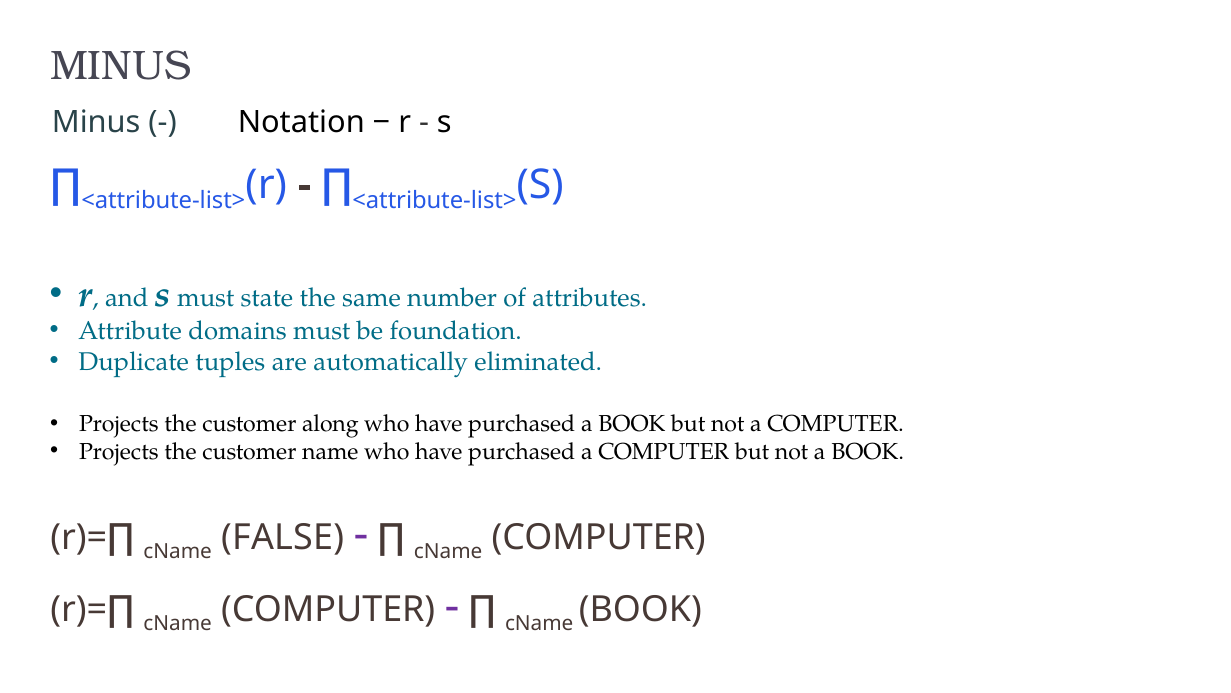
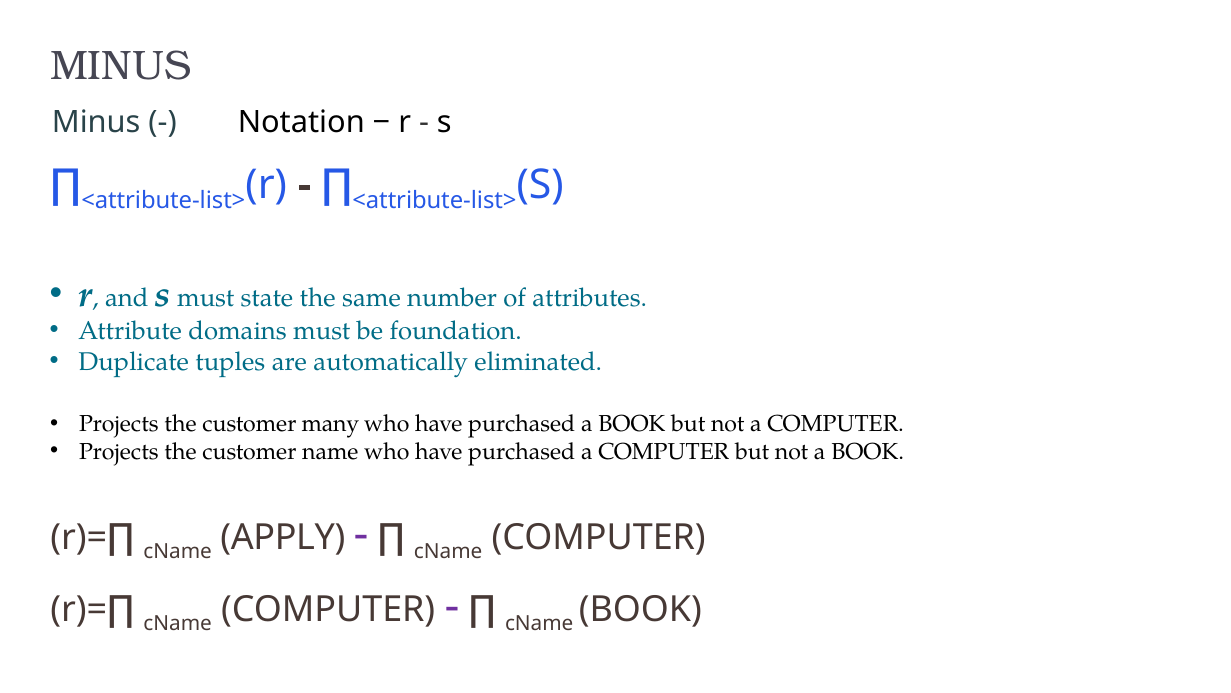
along: along -> many
FALSE: FALSE -> APPLY
